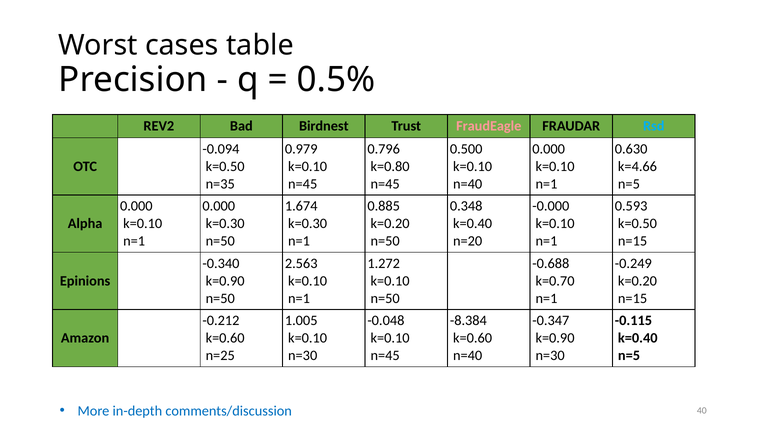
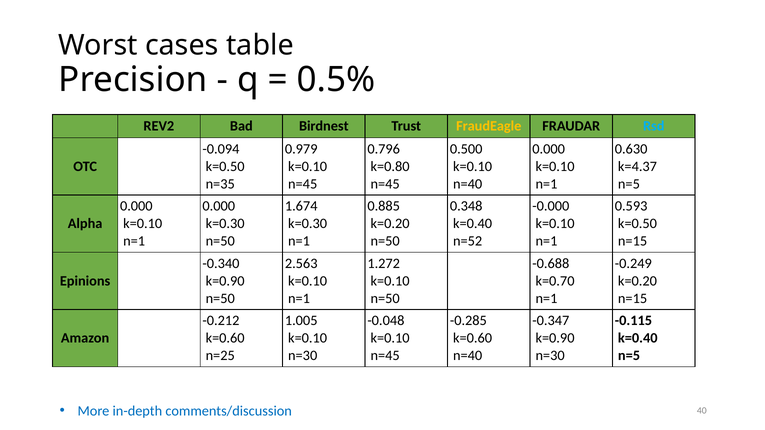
FraudEagle colour: pink -> yellow
k=4.66: k=4.66 -> k=4.37
n=20: n=20 -> n=52
-8.384: -8.384 -> -0.285
